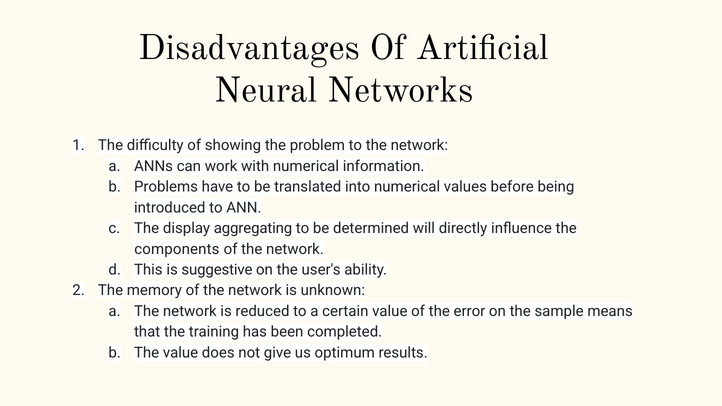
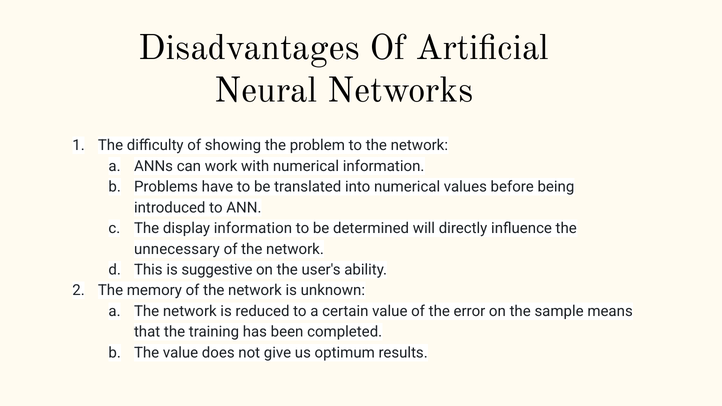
display aggregating: aggregating -> information
components: components -> unnecessary
